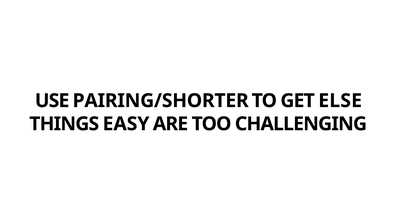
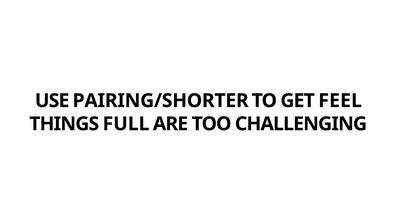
ELSE: ELSE -> FEEL
EASY: EASY -> FULL
